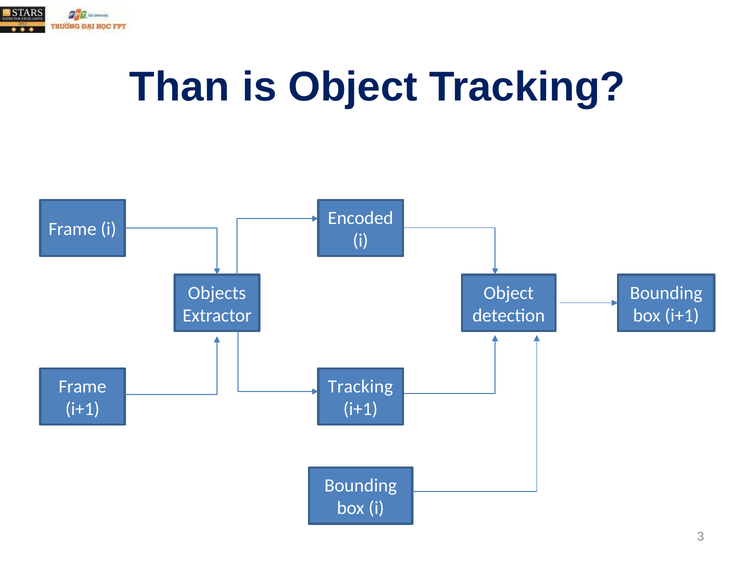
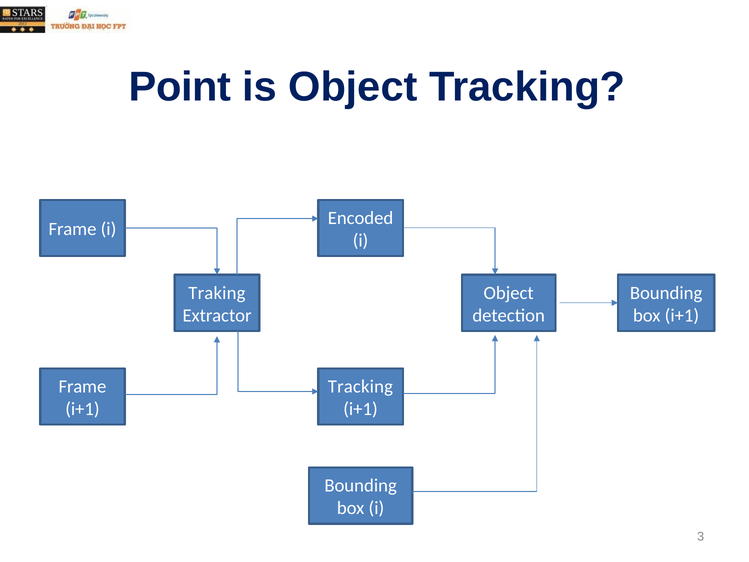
Than: Than -> Point
Objects: Objects -> Traking
